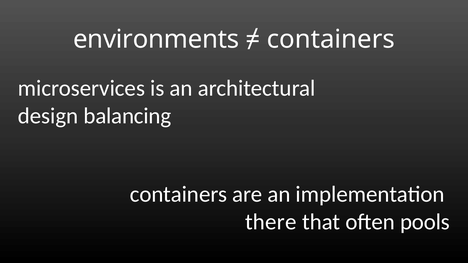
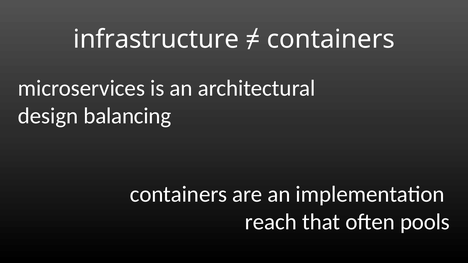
environments: environments -> infrastructure
there: there -> reach
